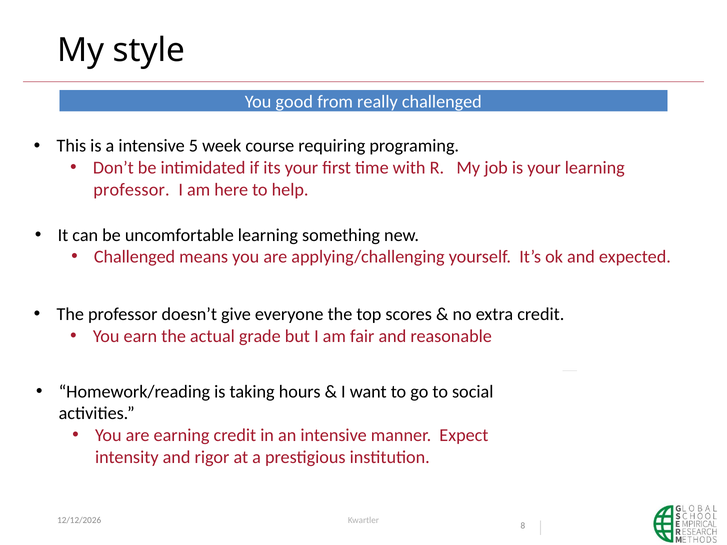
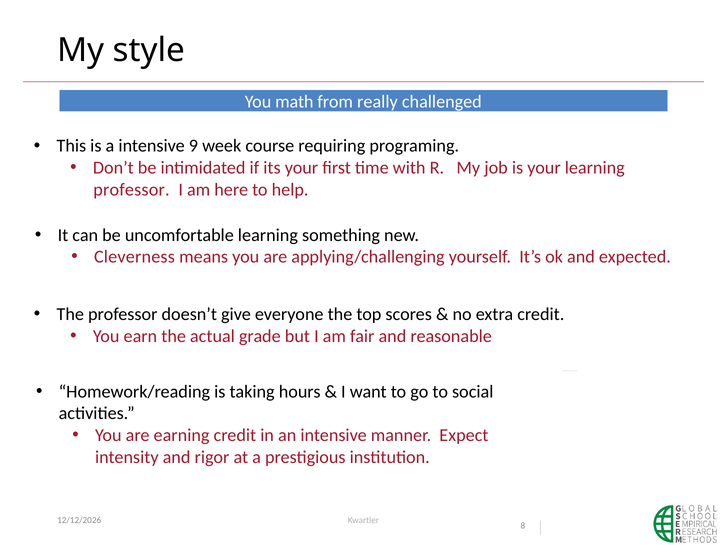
good: good -> math
5: 5 -> 9
Challenged at (135, 257): Challenged -> Cleverness
